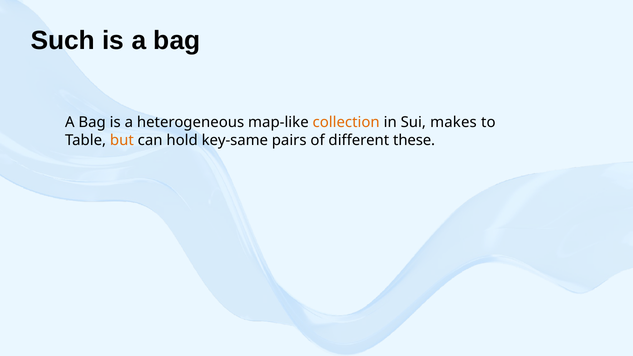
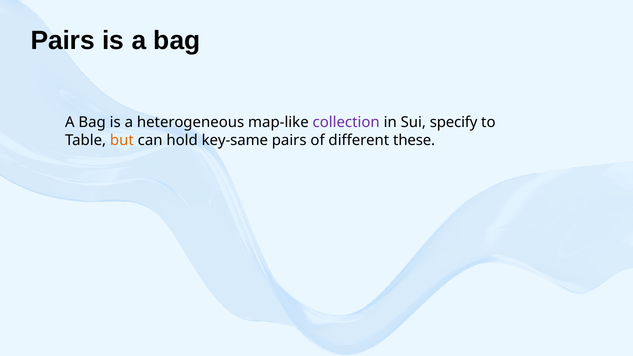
Such at (63, 41): Such -> Pairs
collection colour: orange -> purple
makes: makes -> specify
